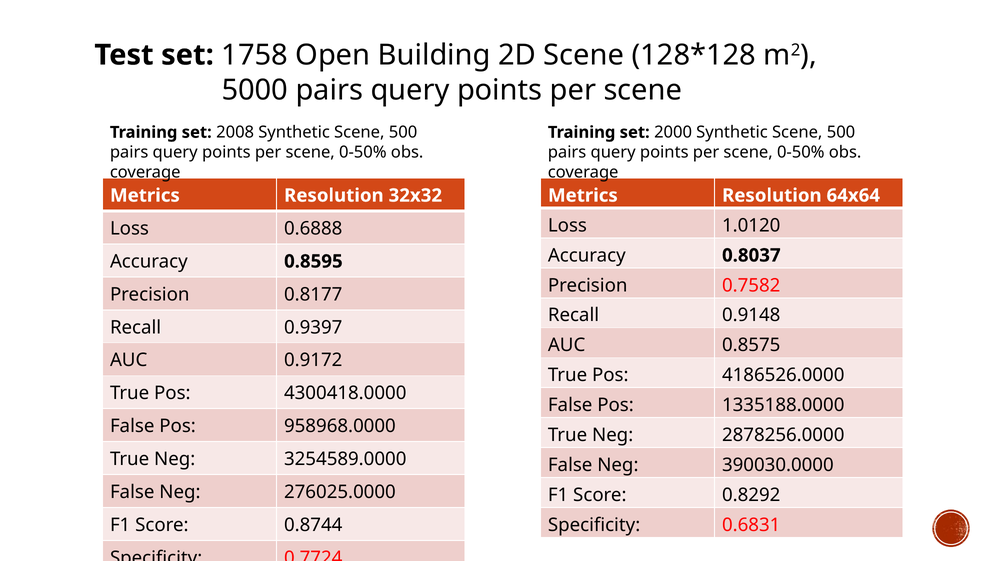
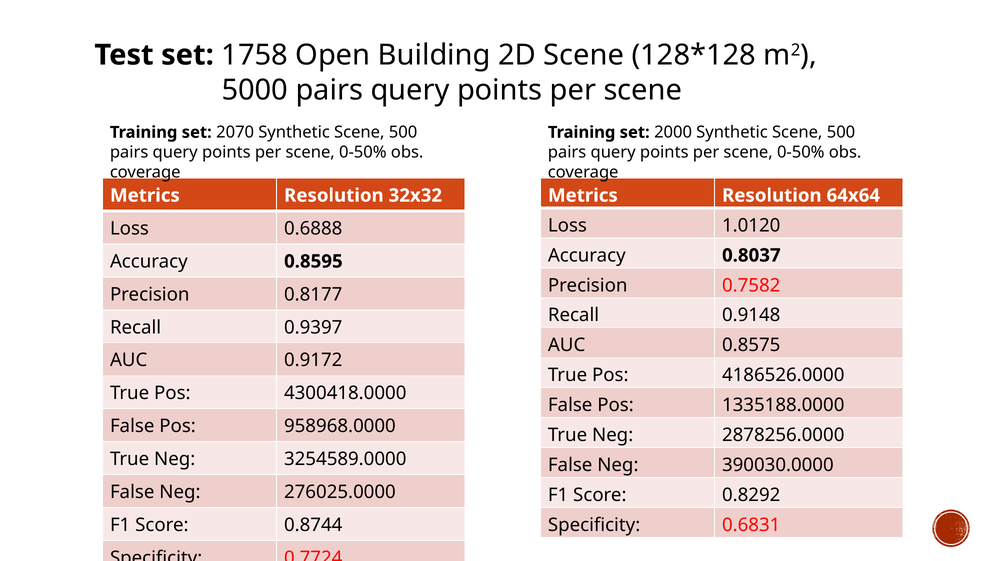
2008: 2008 -> 2070
